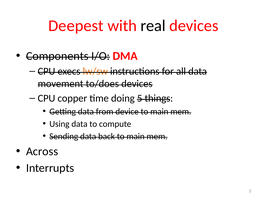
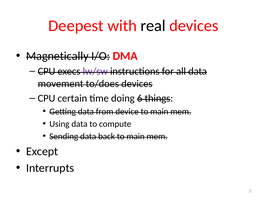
Components: Components -> Magnetically
lw/sw colour: orange -> purple
copper: copper -> certain
5: 5 -> 6
Across: Across -> Except
